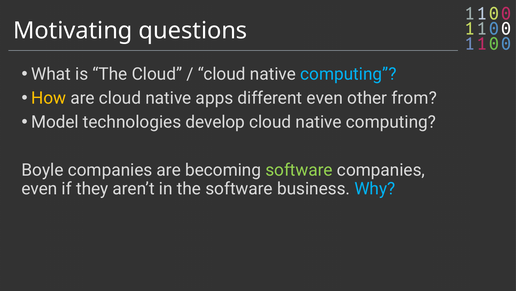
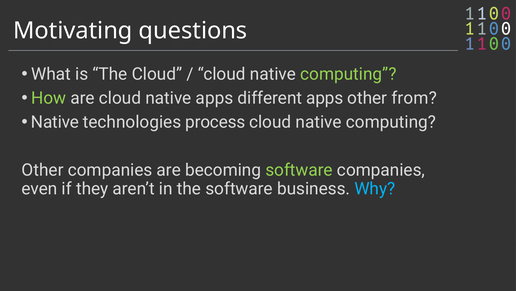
computing at (348, 74) colour: light blue -> light green
How colour: yellow -> light green
different even: even -> apps
Model at (55, 122): Model -> Native
develop: develop -> process
Boyle at (43, 170): Boyle -> Other
